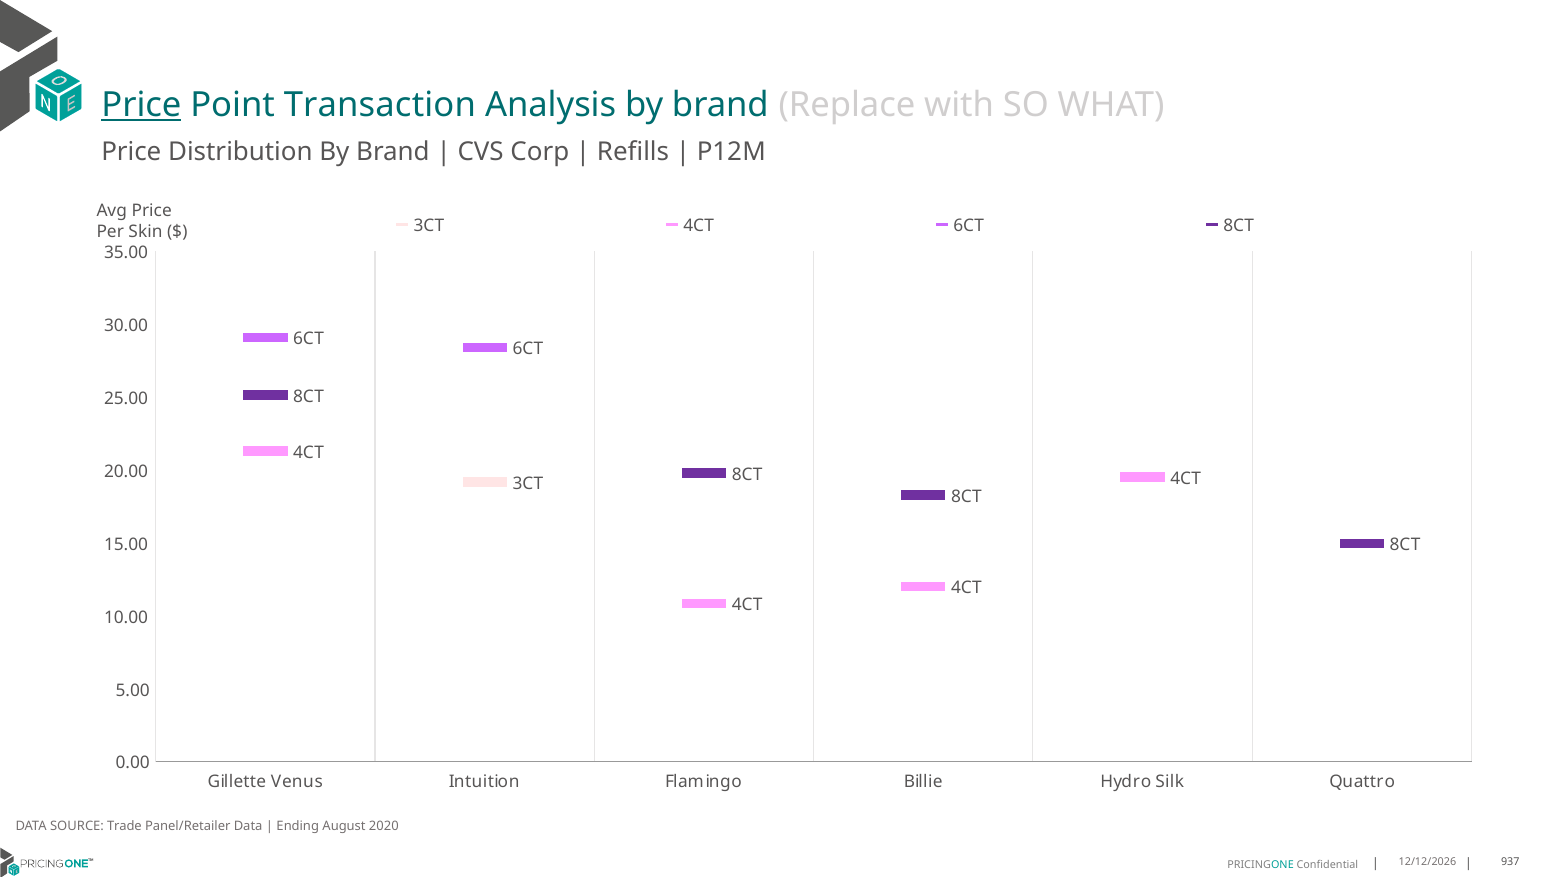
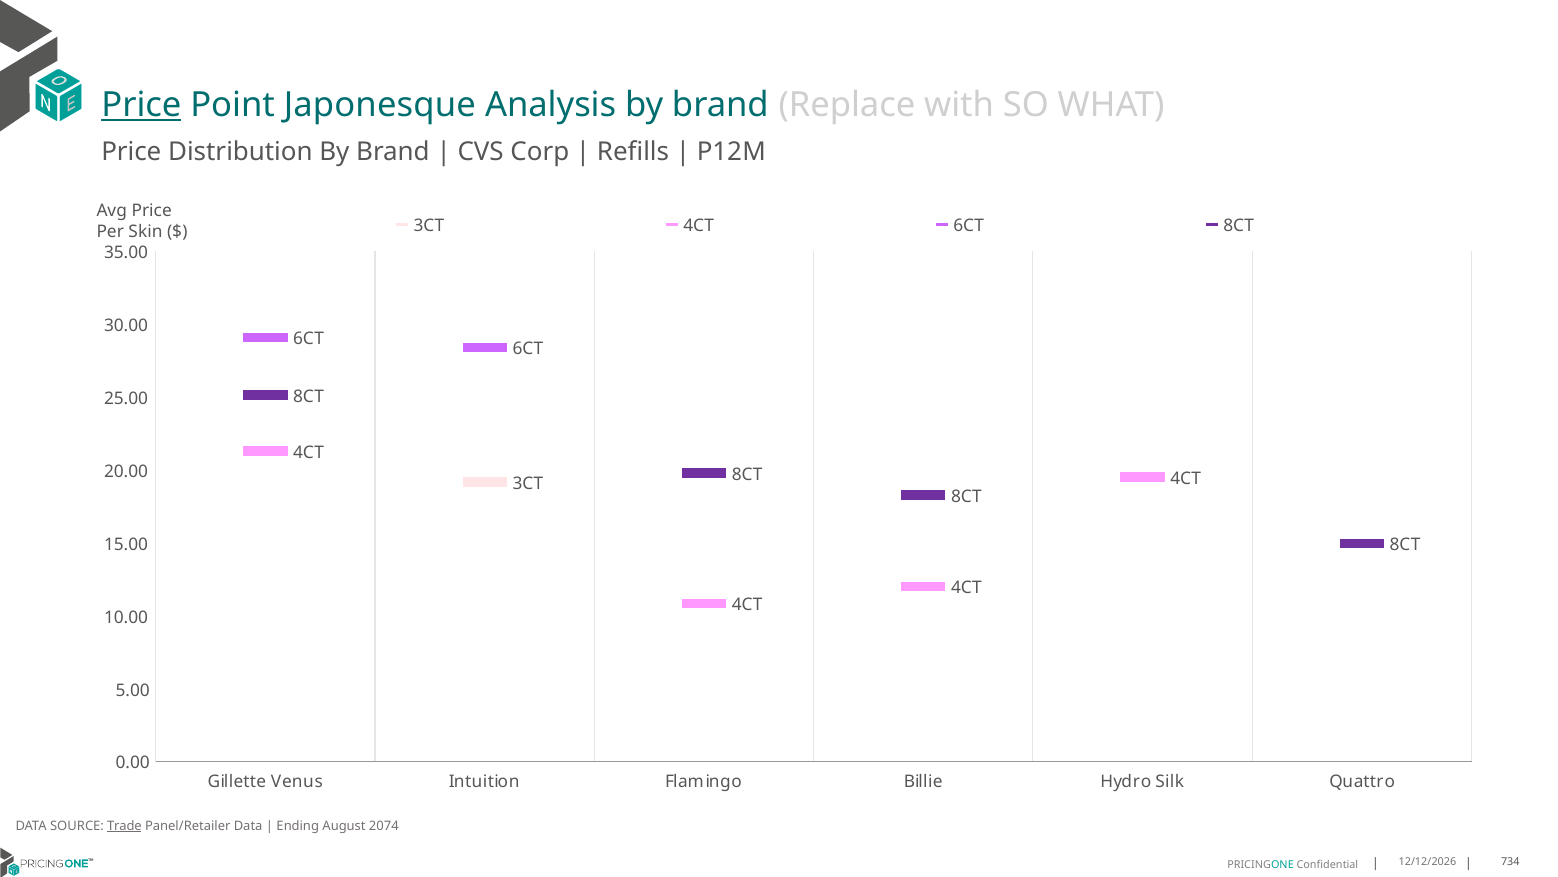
Transaction: Transaction -> Japonesque
Trade underline: none -> present
2020: 2020 -> 2074
937: 937 -> 734
